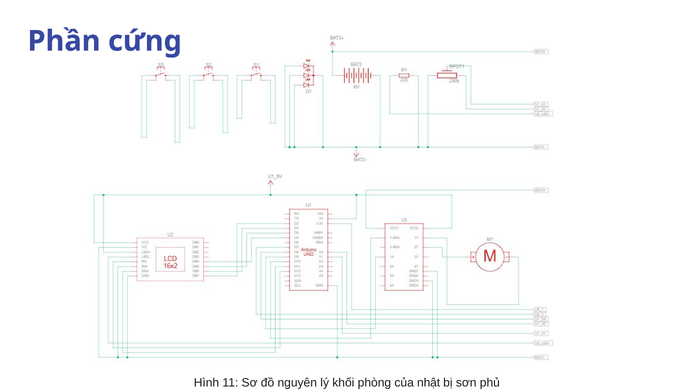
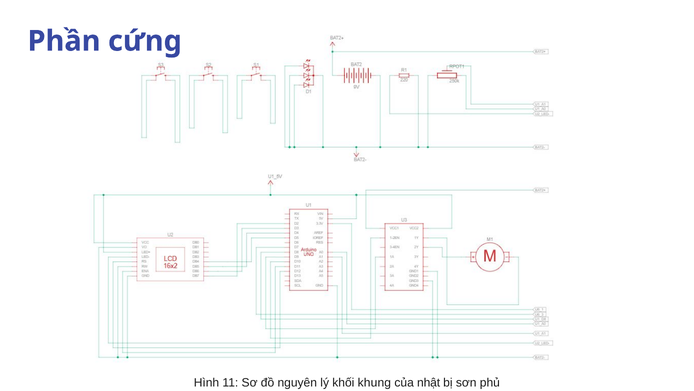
phòng: phòng -> khung
